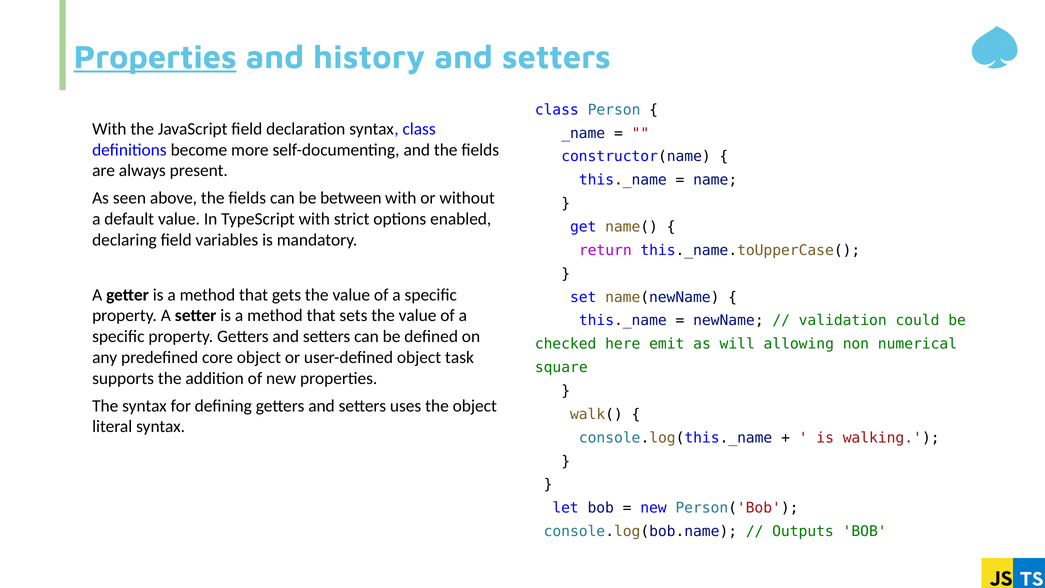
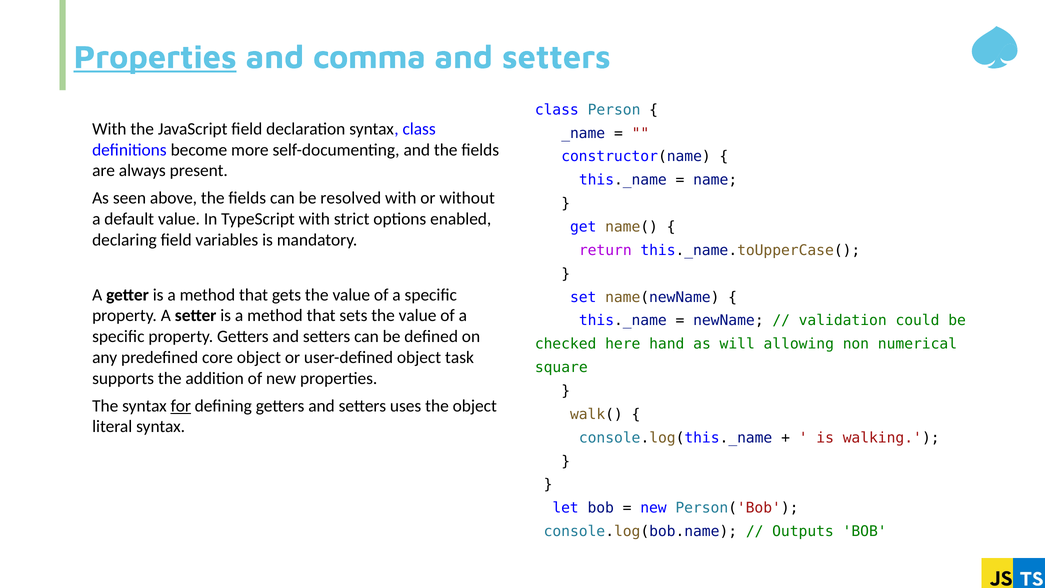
history: history -> comma
between: between -> resolved
emit: emit -> hand
for underline: none -> present
